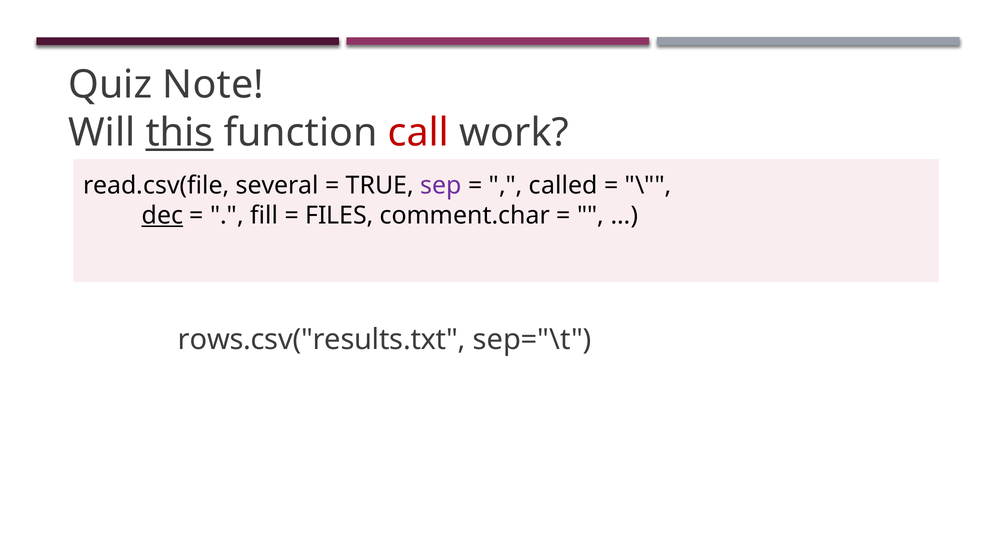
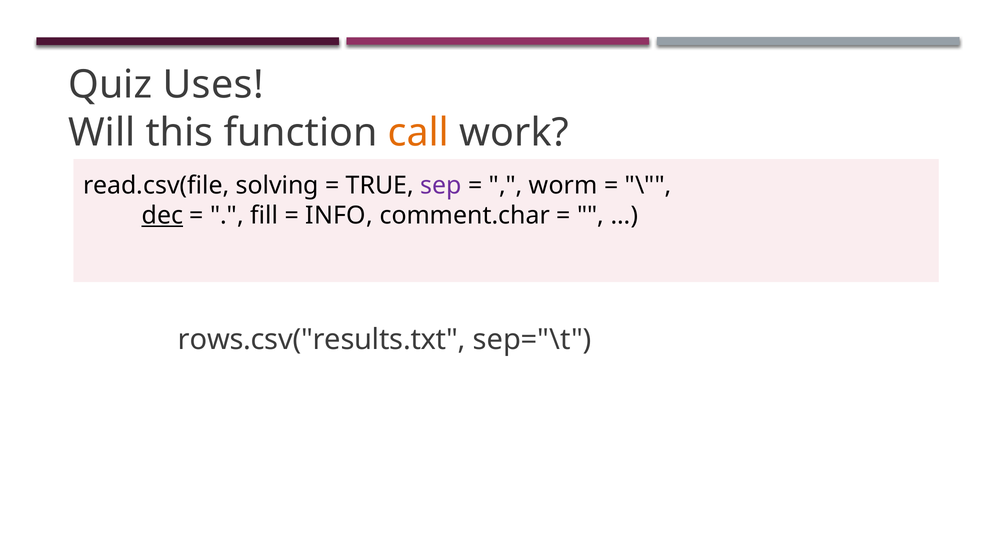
Note: Note -> Uses
this underline: present -> none
call colour: red -> orange
several: several -> solving
called: called -> worm
FILES: FILES -> INFO
